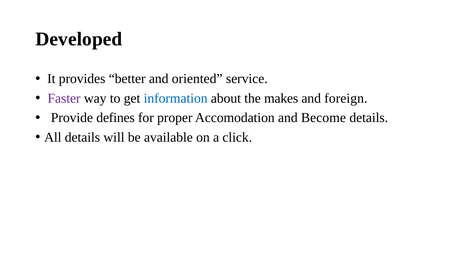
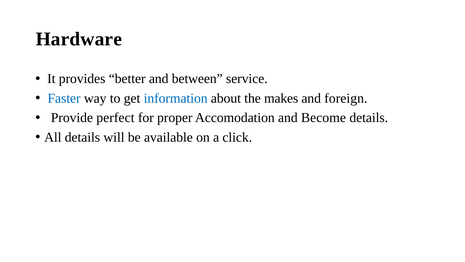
Developed: Developed -> Hardware
oriented: oriented -> between
Faster colour: purple -> blue
defines: defines -> perfect
